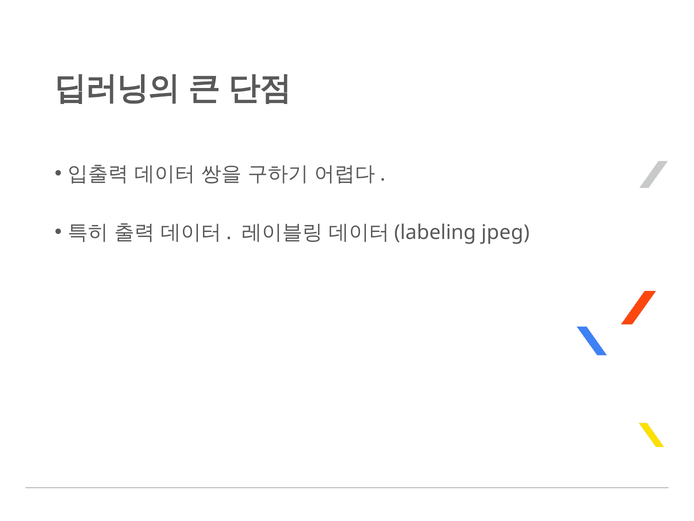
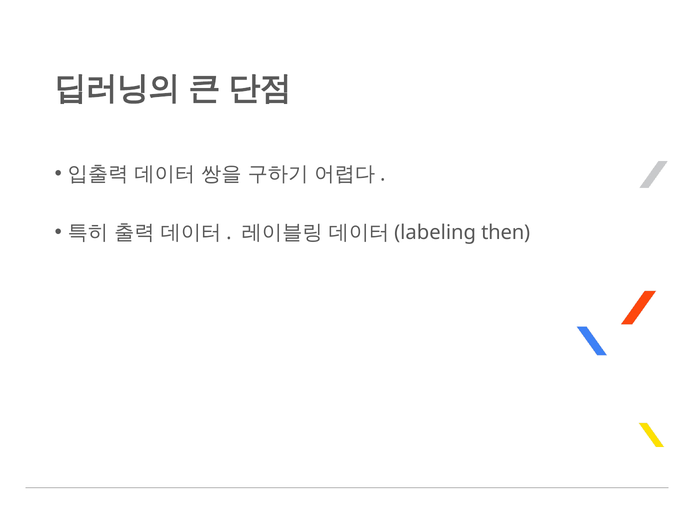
jpeg: jpeg -> then
